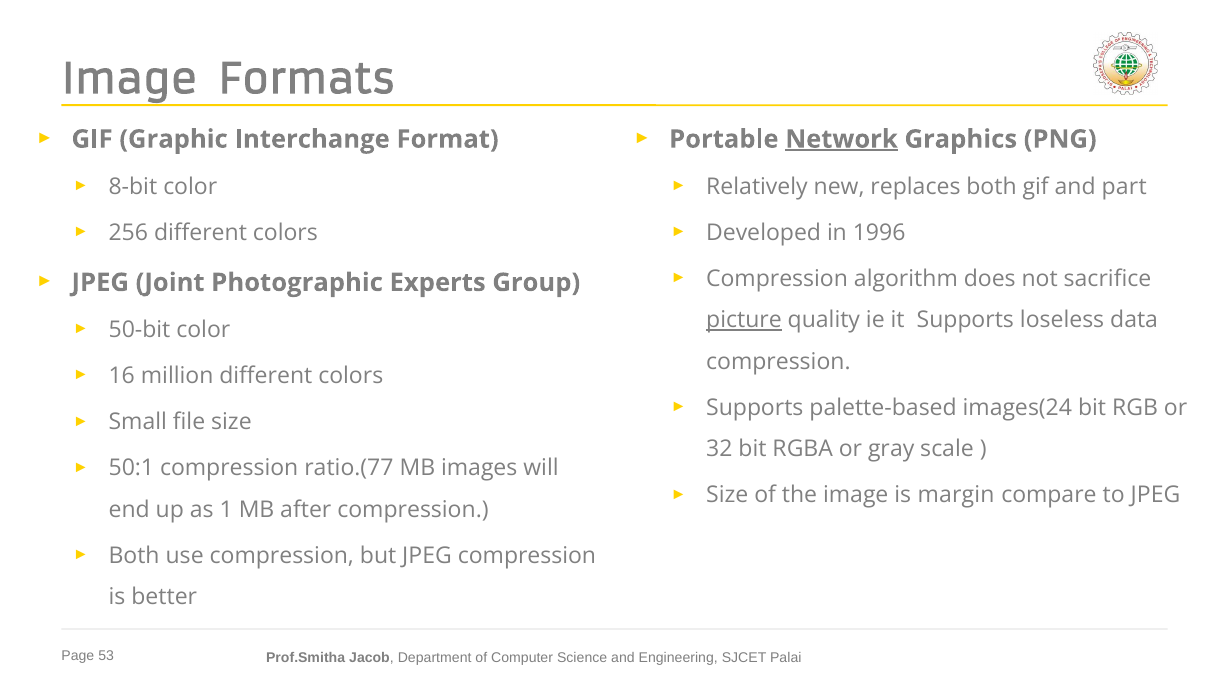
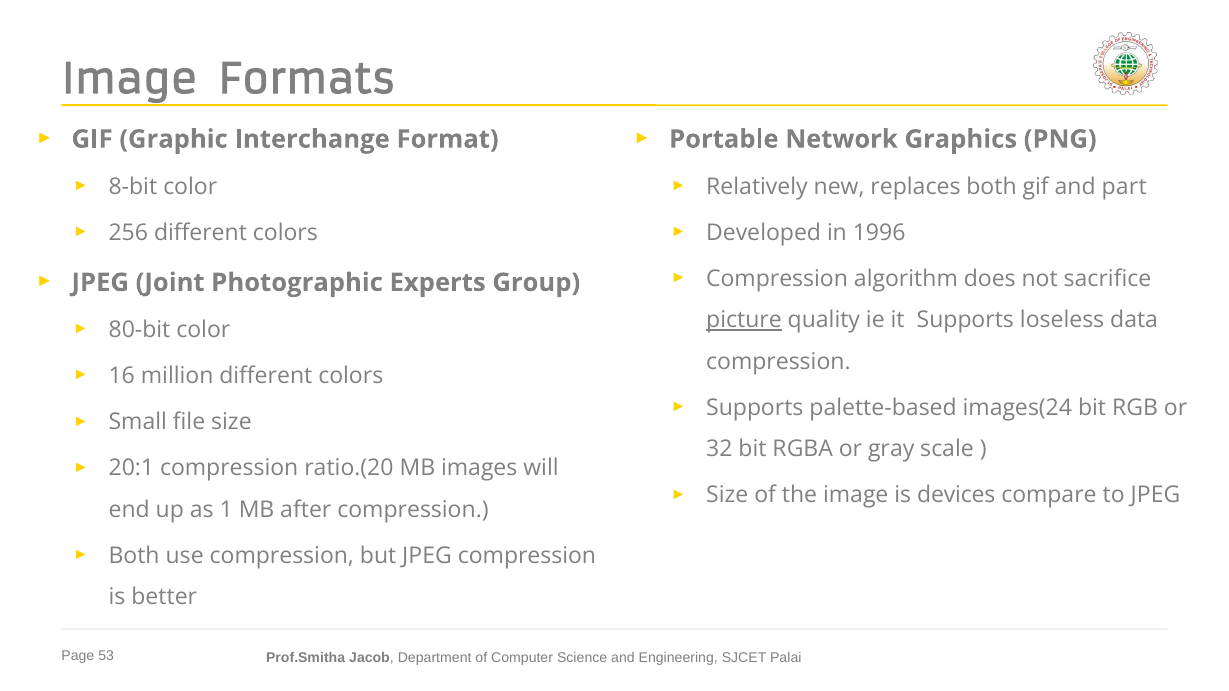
Network underline: present -> none
50-bit: 50-bit -> 80-bit
50:1: 50:1 -> 20:1
ratio.(77: ratio.(77 -> ratio.(20
margin: margin -> devices
